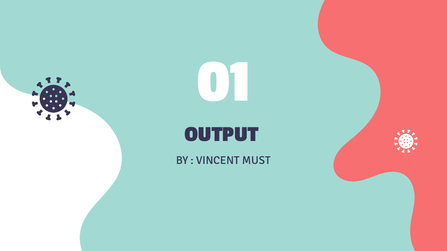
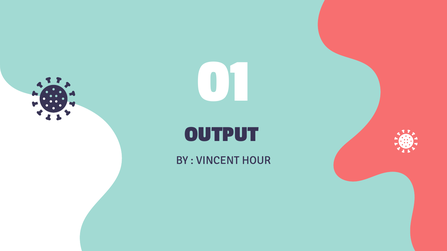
MUST: MUST -> HOUR
